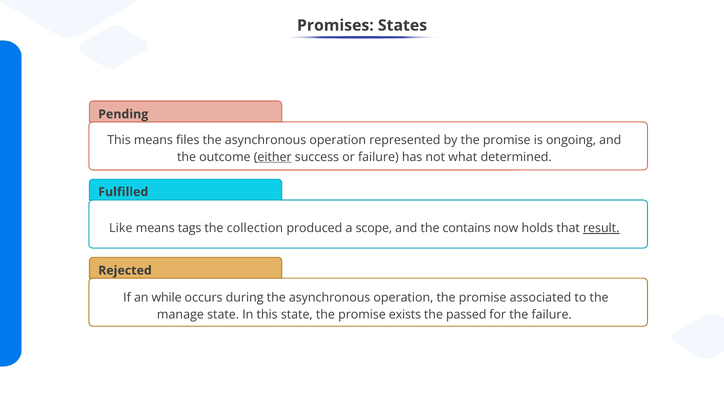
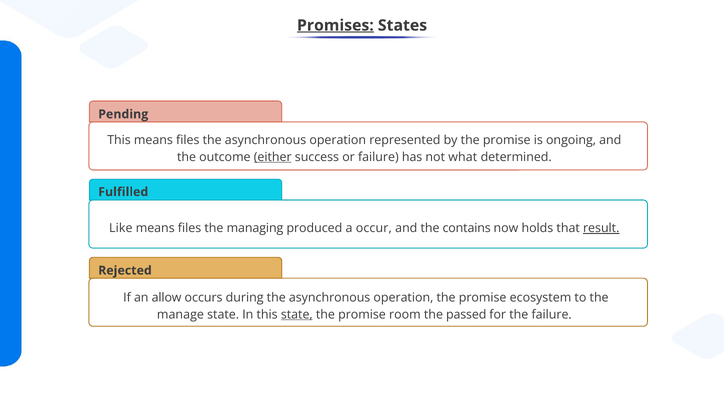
Promises underline: none -> present
tags at (190, 228): tags -> files
collection: collection -> managing
scope: scope -> occur
while: while -> allow
associated: associated -> ecosystem
state at (297, 315) underline: none -> present
exists: exists -> room
